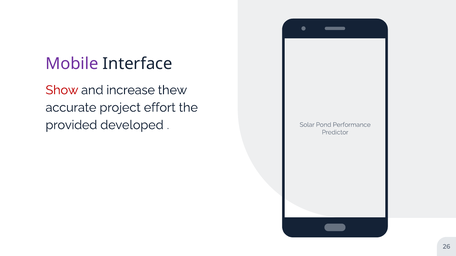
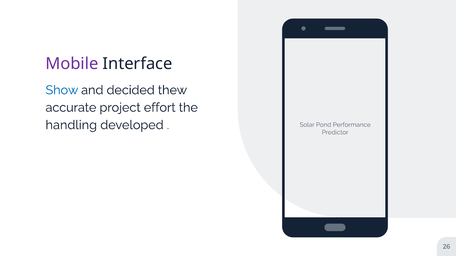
Show colour: red -> blue
increase: increase -> decided
provided: provided -> handling
